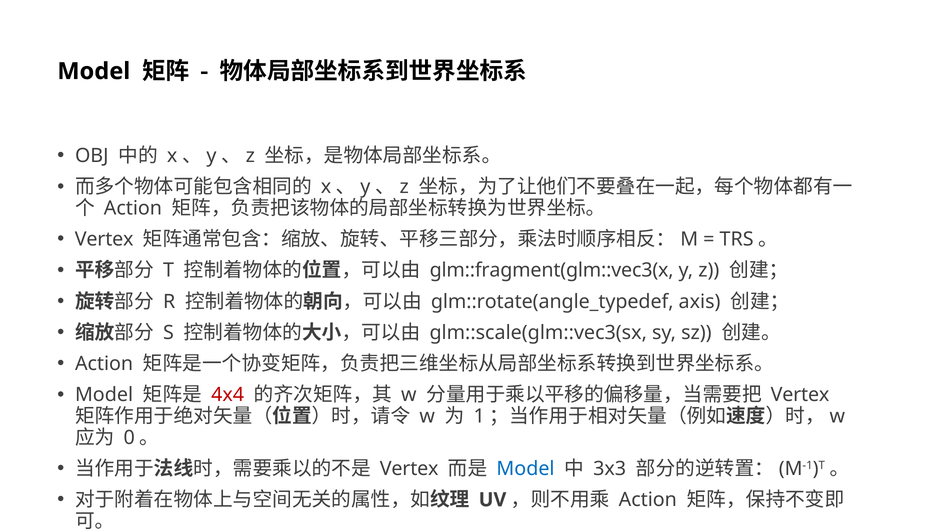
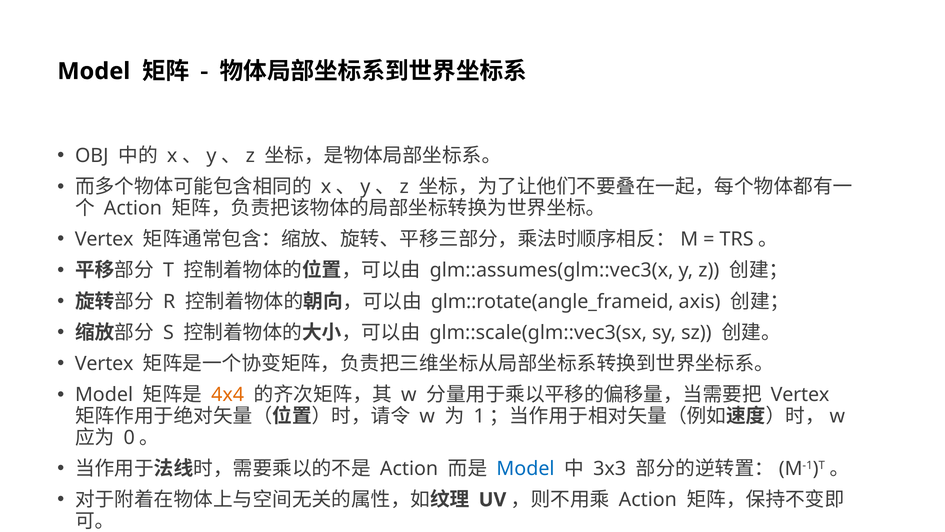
glm::fragment(glm::vec3(x: glm::fragment(glm::vec3(x -> glm::assumes(glm::vec3(x
glm::rotate(angle_typedef: glm::rotate(angle_typedef -> glm::rotate(angle_frameid
Action at (104, 363): Action -> Vertex
4x4 colour: red -> orange
Vertex at (409, 468): Vertex -> Action
